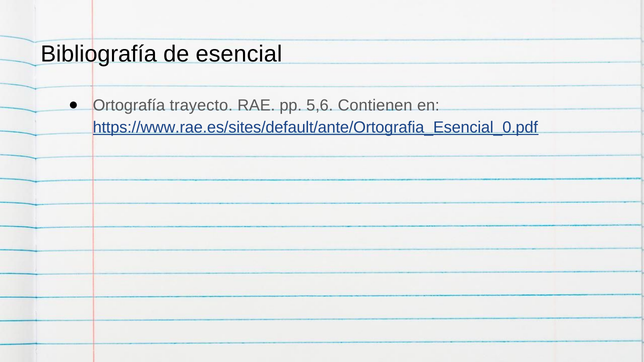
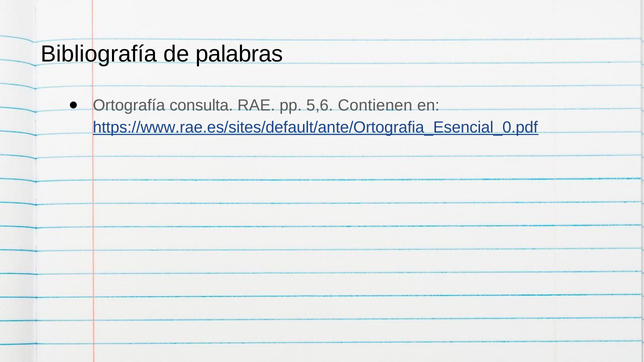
esencial: esencial -> palabras
trayecto: trayecto -> consulta
